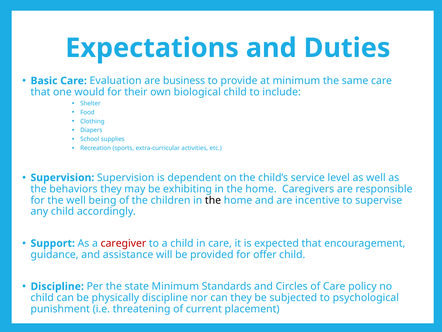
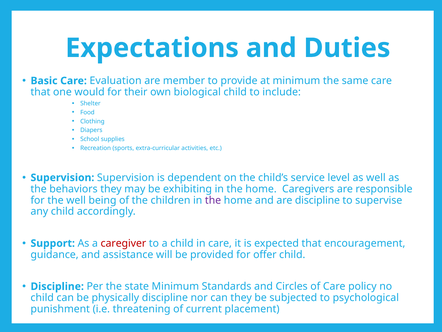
business: business -> member
the at (213, 200) colour: black -> purple
are incentive: incentive -> discipline
